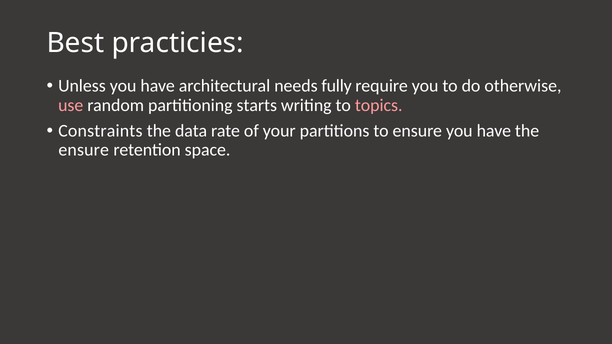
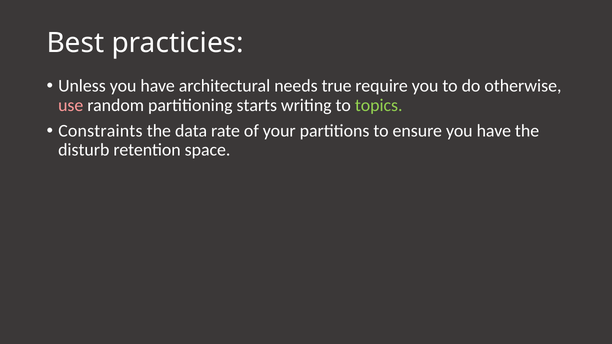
fully: fully -> true
topics colour: pink -> light green
ensure at (84, 150): ensure -> disturb
